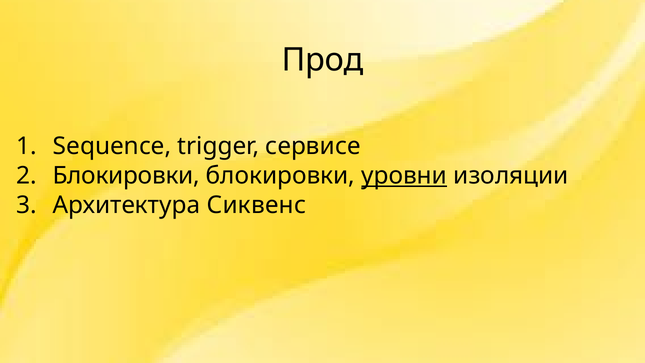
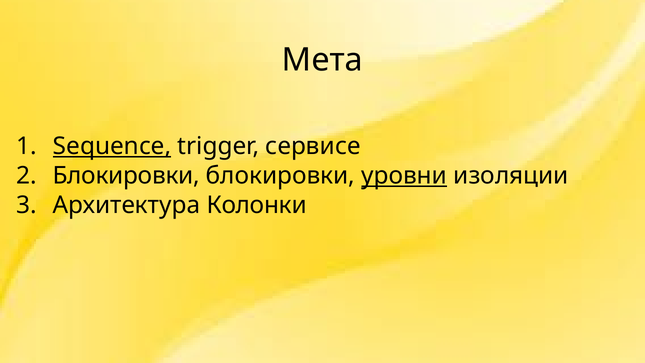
Прод: Прод -> Мета
Sequence underline: none -> present
Сиквенс: Сиквенс -> Колонки
